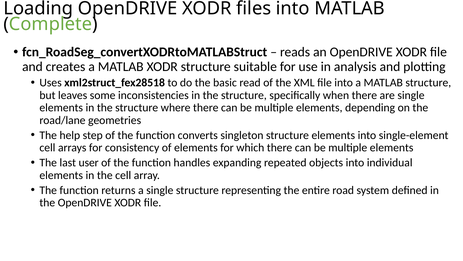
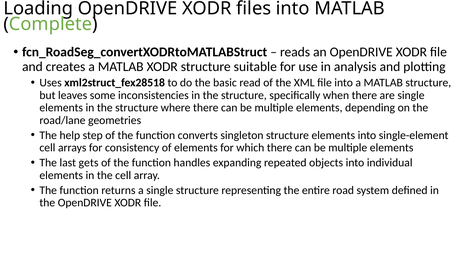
user: user -> gets
